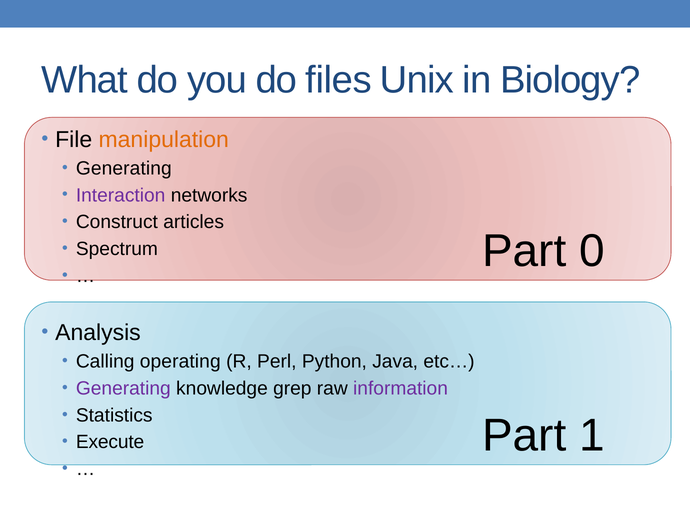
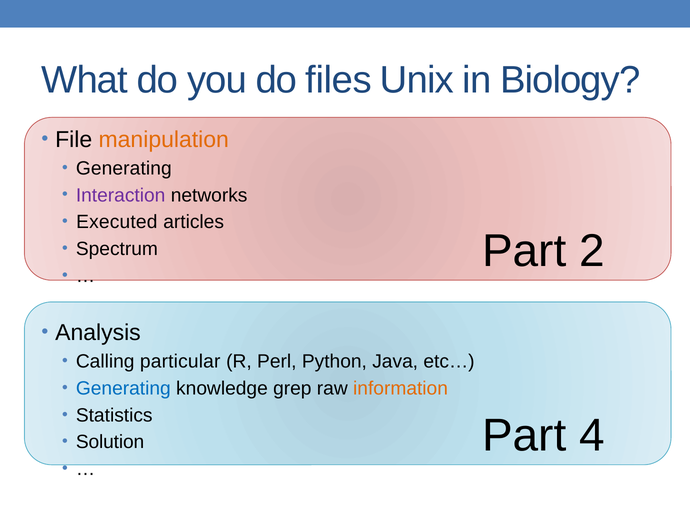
Construct: Construct -> Executed
0: 0 -> 2
operating: operating -> particular
Generating at (123, 389) colour: purple -> blue
information colour: purple -> orange
1: 1 -> 4
Execute: Execute -> Solution
